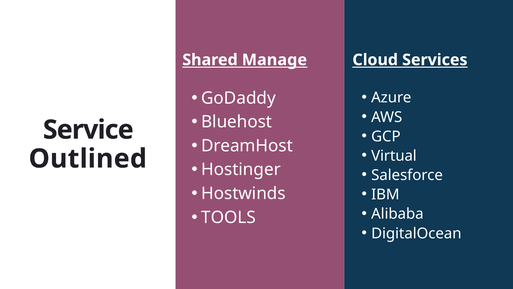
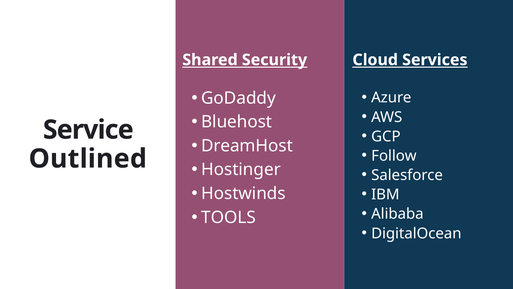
Manage: Manage -> Security
Virtual: Virtual -> Follow
